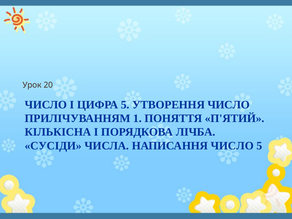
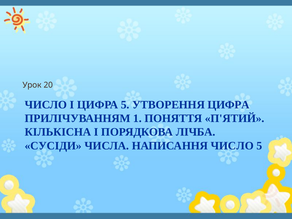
УТВОРЕННЯ ЧИСЛО: ЧИСЛО -> ЦИФРА
